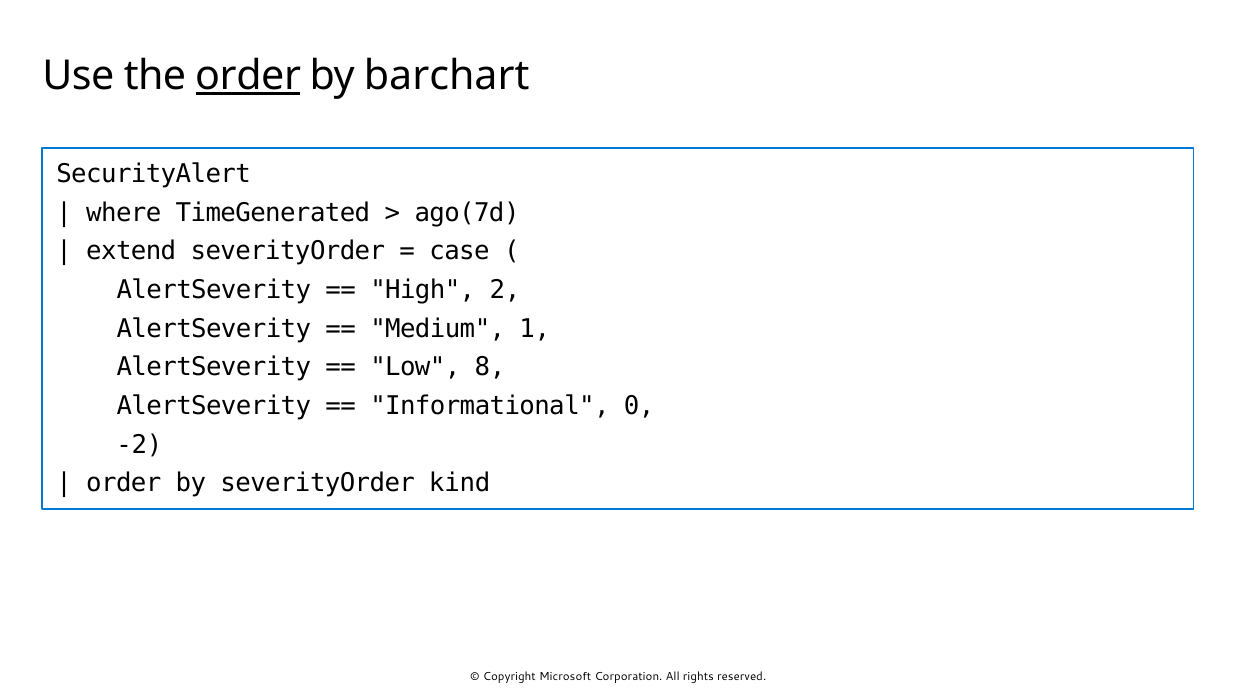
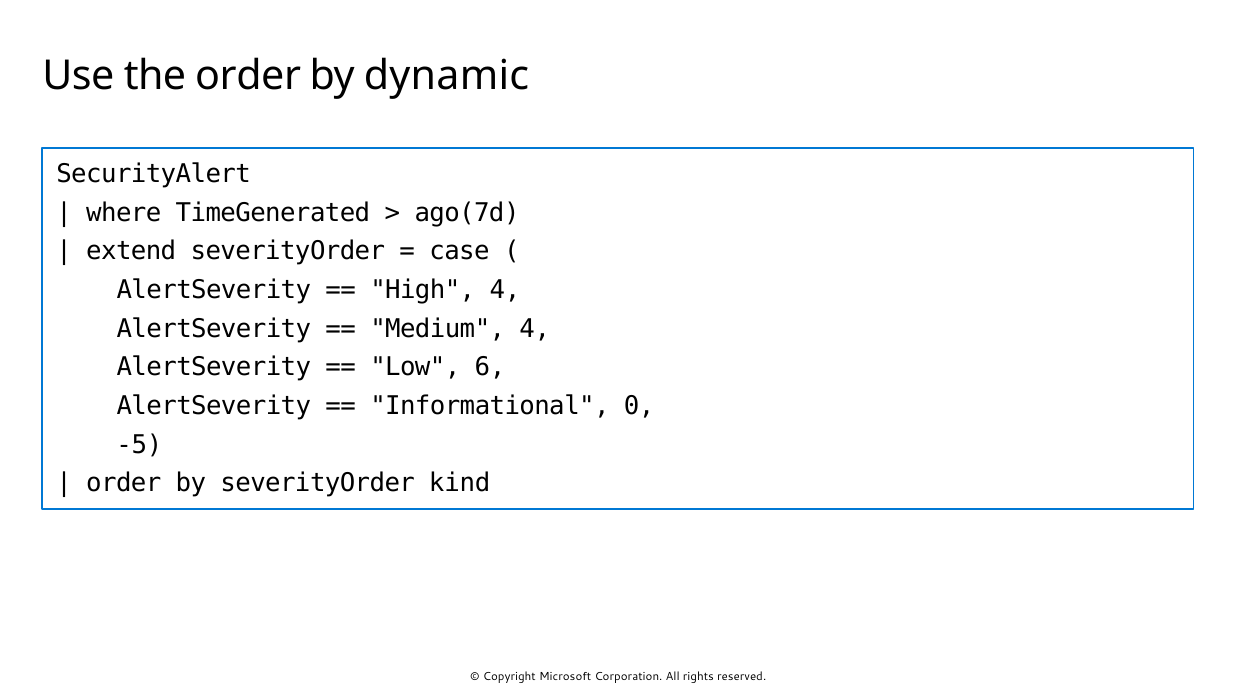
order at (248, 76) underline: present -> none
barchart: barchart -> dynamic
High 2: 2 -> 4
Medium 1: 1 -> 4
8: 8 -> 6
-2: -2 -> -5
